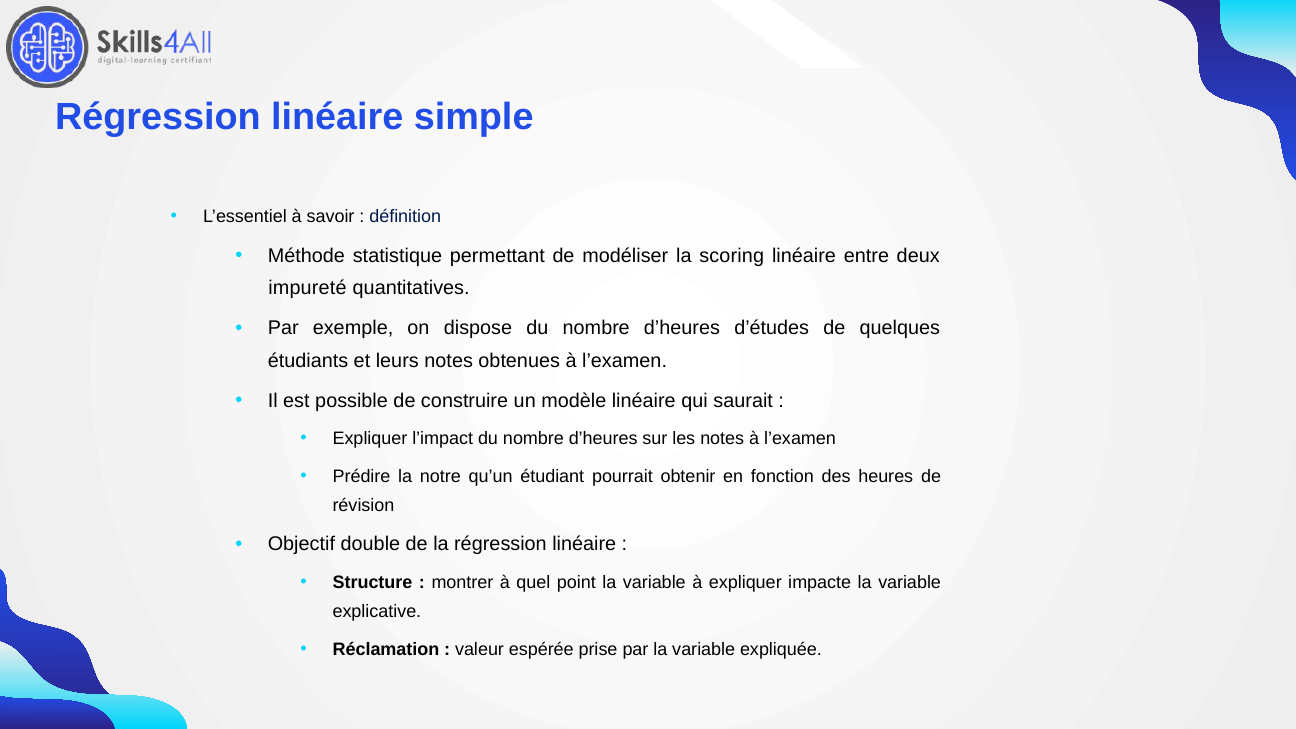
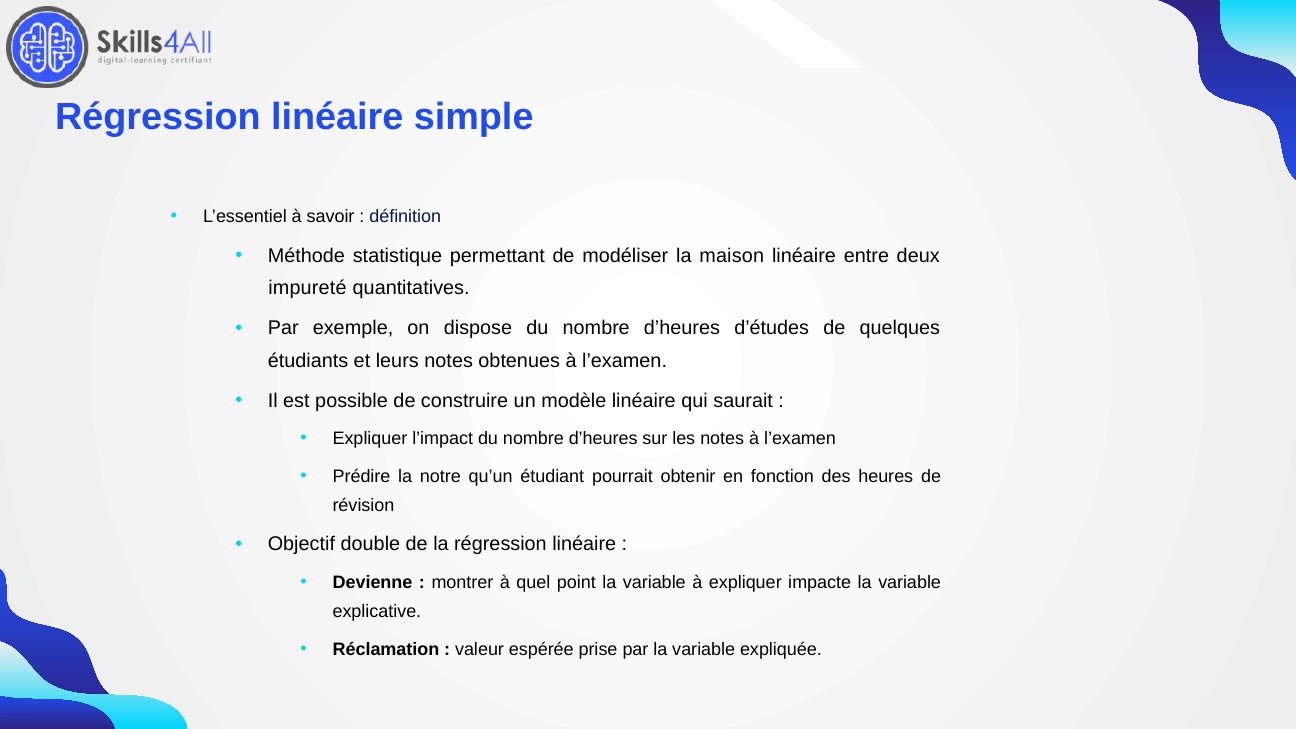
scoring: scoring -> maison
Structure: Structure -> Devienne
